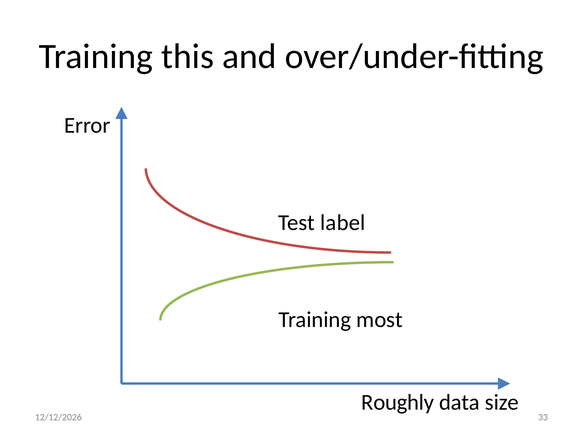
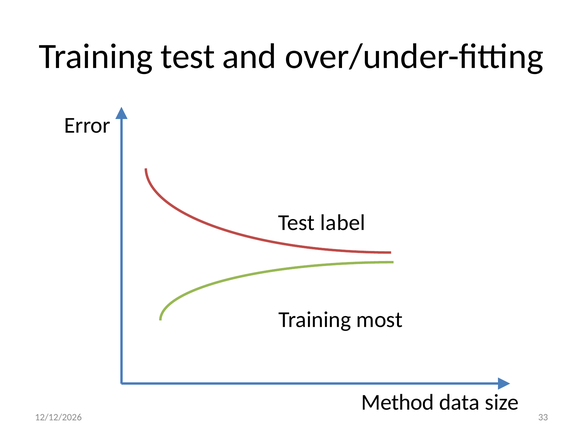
Training this: this -> test
Roughly: Roughly -> Method
